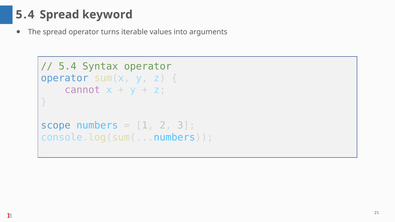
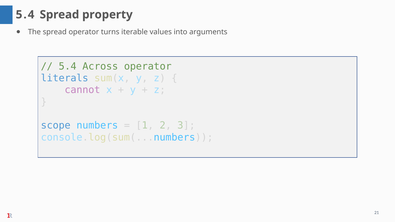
keyword: keyword -> property
Syntax: Syntax -> Across
operator at (65, 78): operator -> literals
